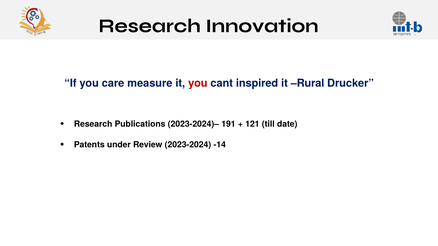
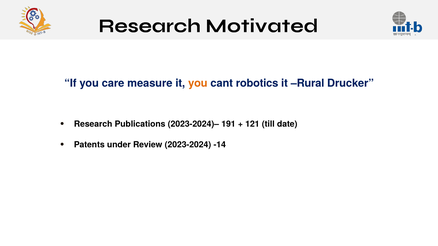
Innovation: Innovation -> Motivated
you at (198, 83) colour: red -> orange
inspired: inspired -> robotics
